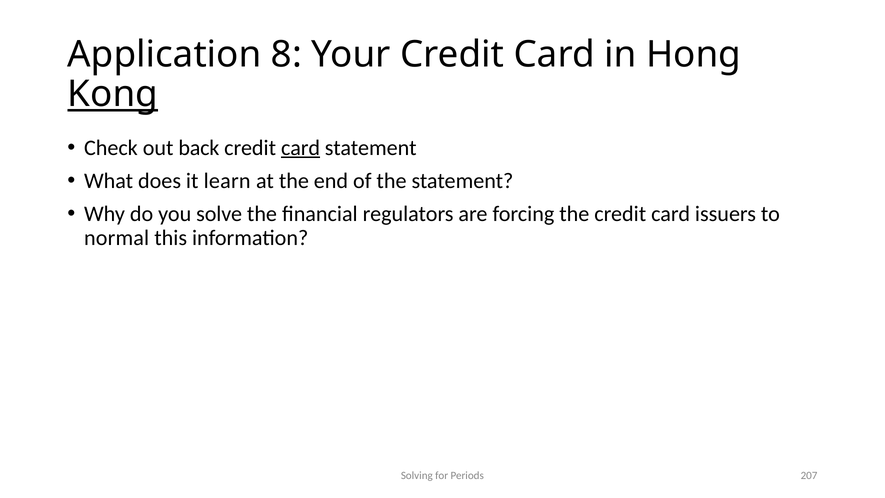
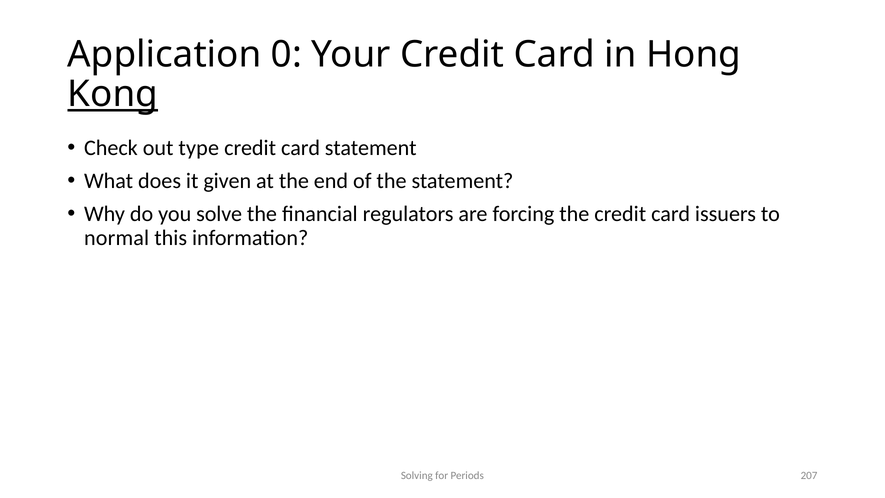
8: 8 -> 0
back: back -> type
card at (301, 148) underline: present -> none
learn: learn -> given
